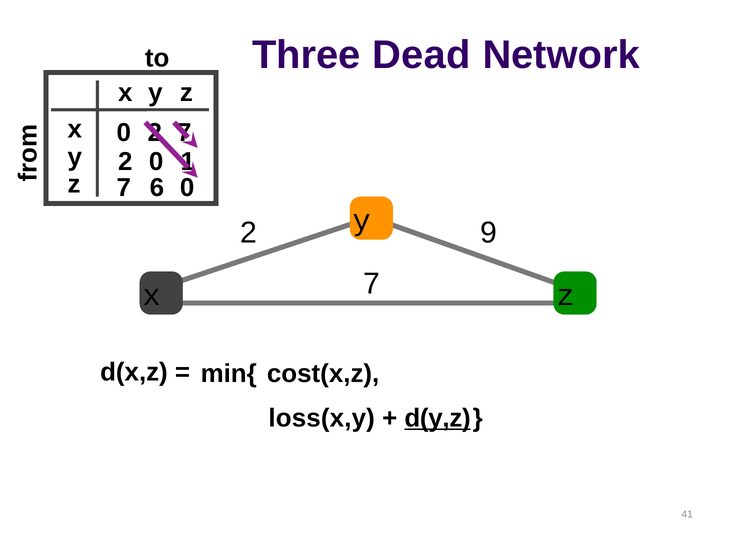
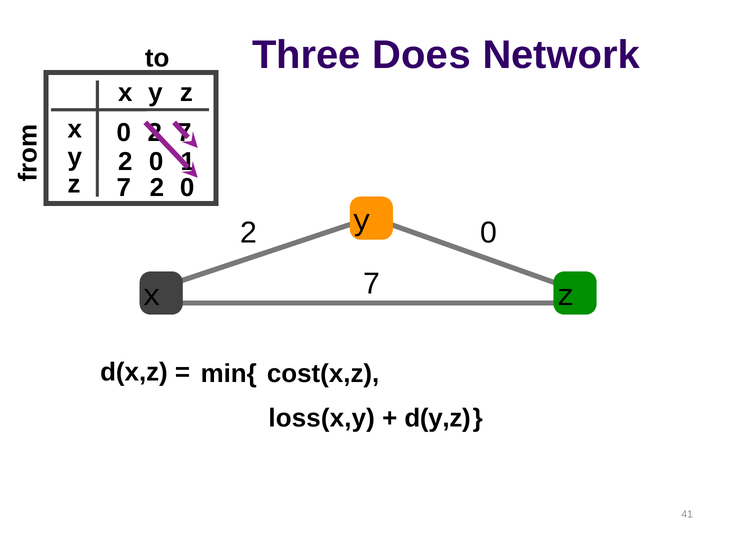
Dead: Dead -> Does
6 at (157, 187): 6 -> 2
9 at (488, 233): 9 -> 0
d(y,z underline: present -> none
